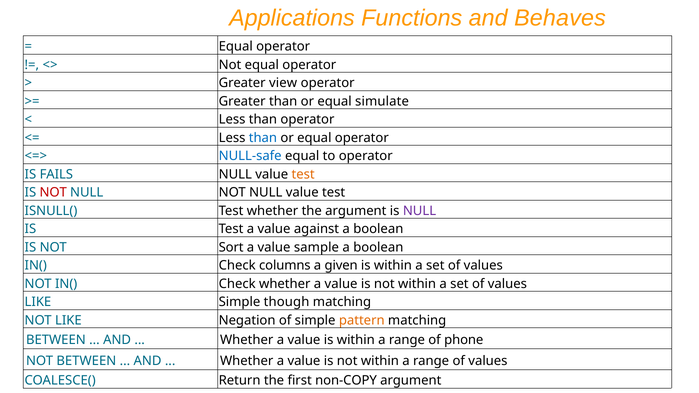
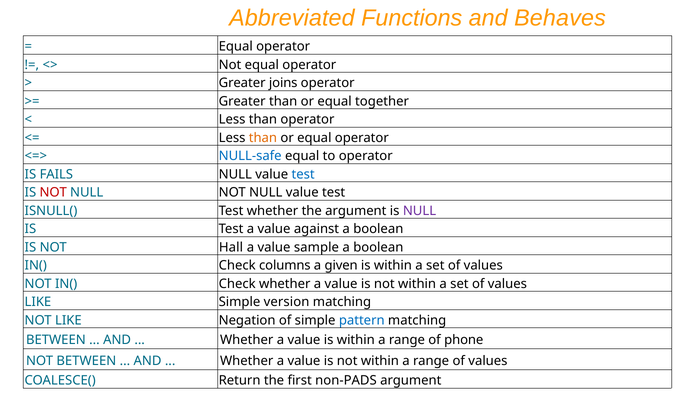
Applications: Applications -> Abbreviated
view: view -> joins
simulate: simulate -> together
than at (263, 138) colour: blue -> orange
test at (303, 174) colour: orange -> blue
Sort: Sort -> Hall
though: though -> version
pattern colour: orange -> blue
non-COPY: non-COPY -> non-PADS
